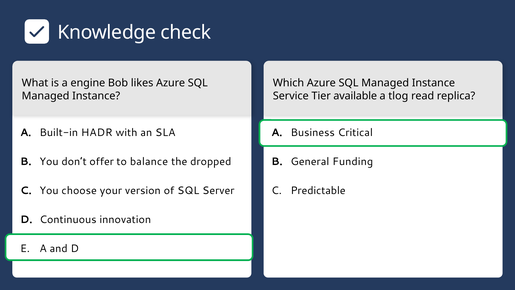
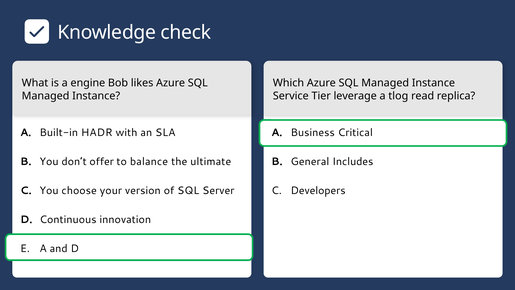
available: available -> leverage
dropped: dropped -> ultimate
Funding: Funding -> Includes
Predictable: Predictable -> Developers
